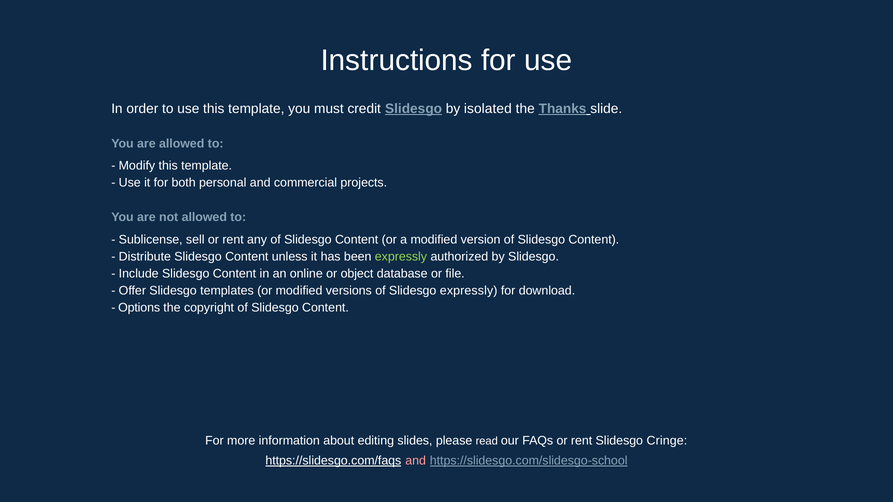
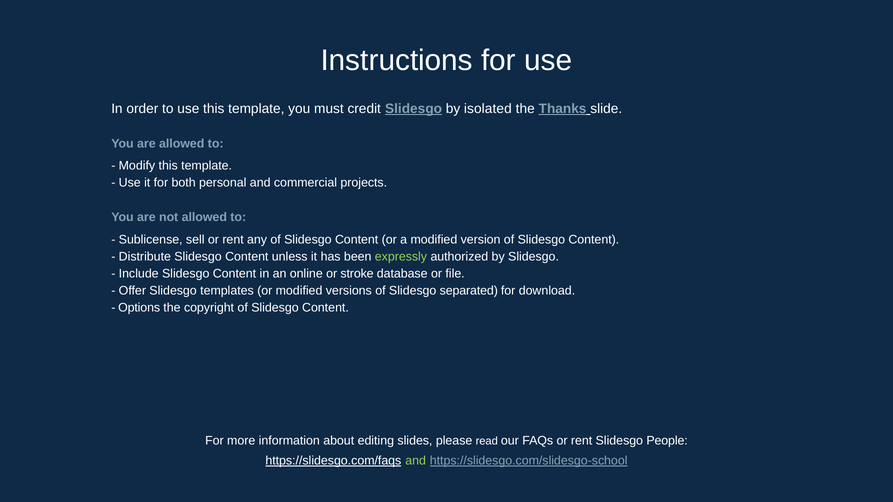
object: object -> stroke
Slidesgo expressly: expressly -> separated
Cringe: Cringe -> People
and at (416, 461) colour: pink -> light green
